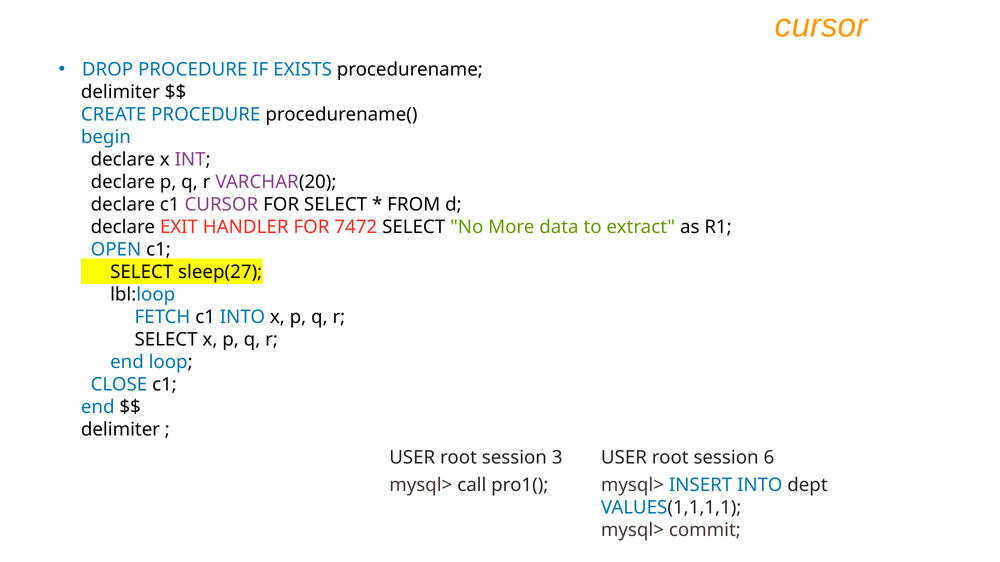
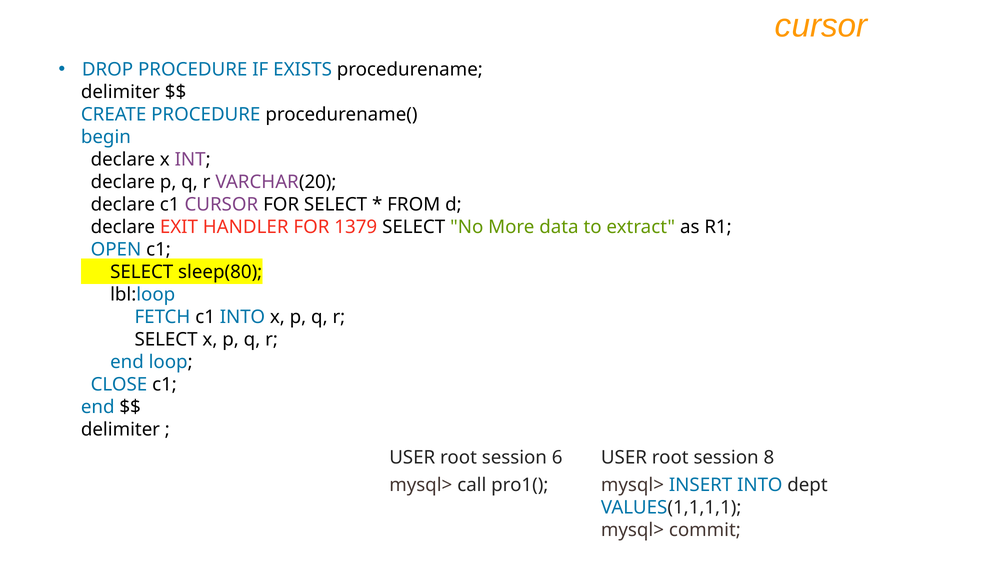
7472: 7472 -> 1379
sleep(27: sleep(27 -> sleep(80
3: 3 -> 6
6: 6 -> 8
